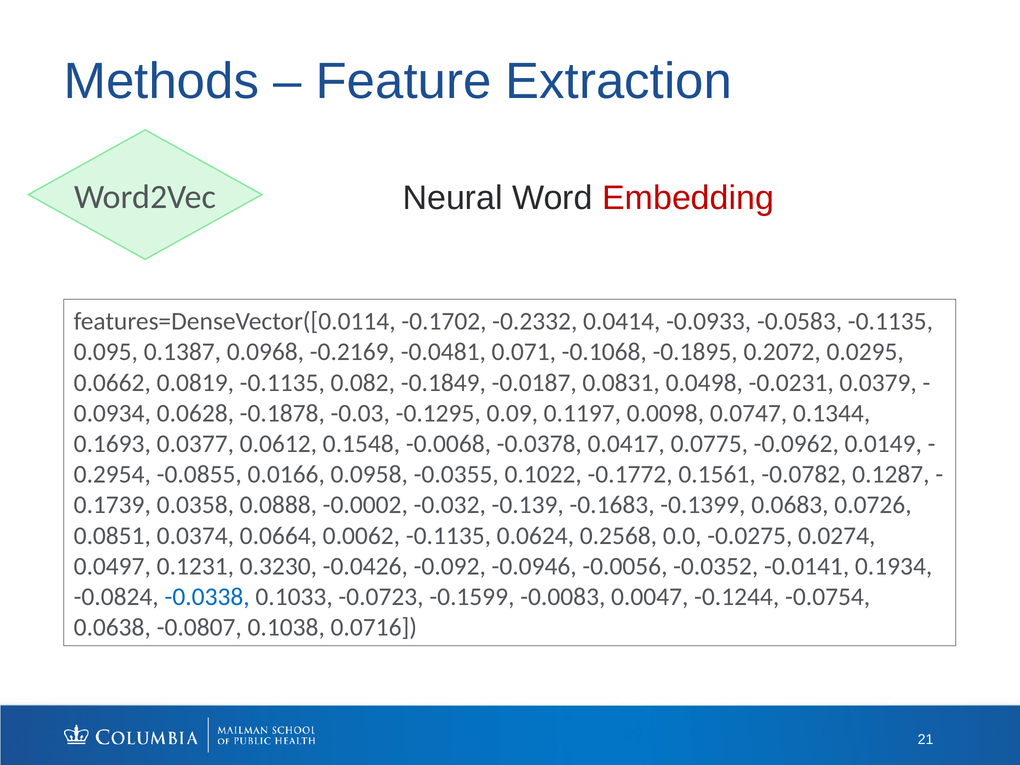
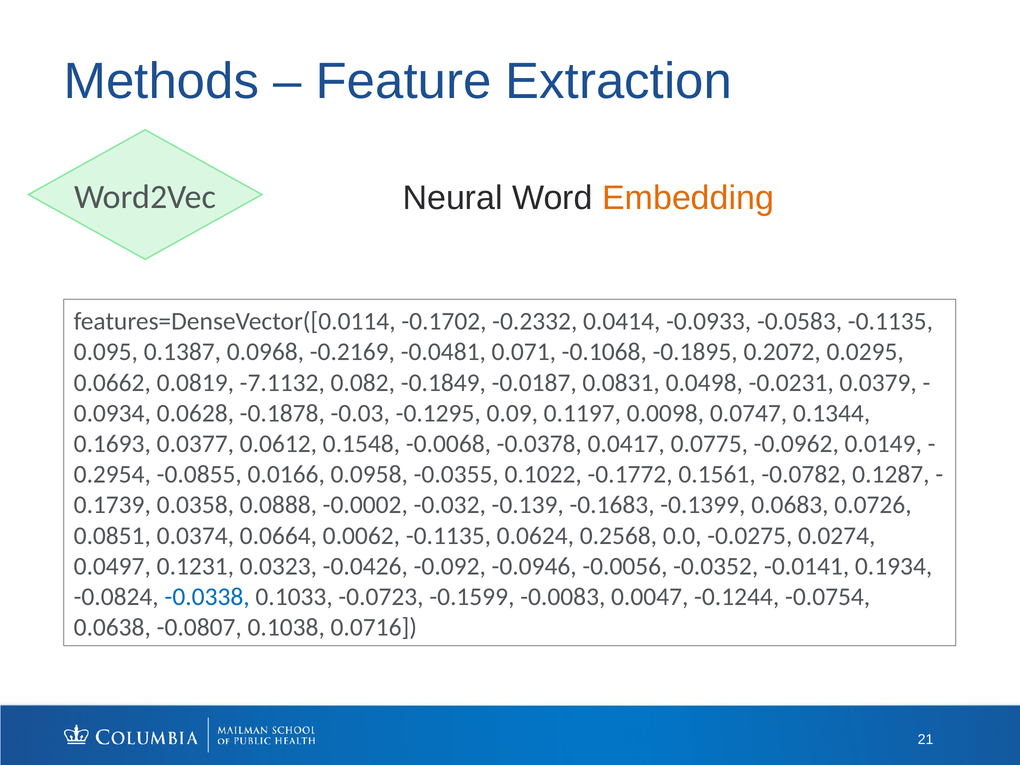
Embedding colour: red -> orange
0.0819 -0.1135: -0.1135 -> -7.1132
0.3230: 0.3230 -> 0.0323
